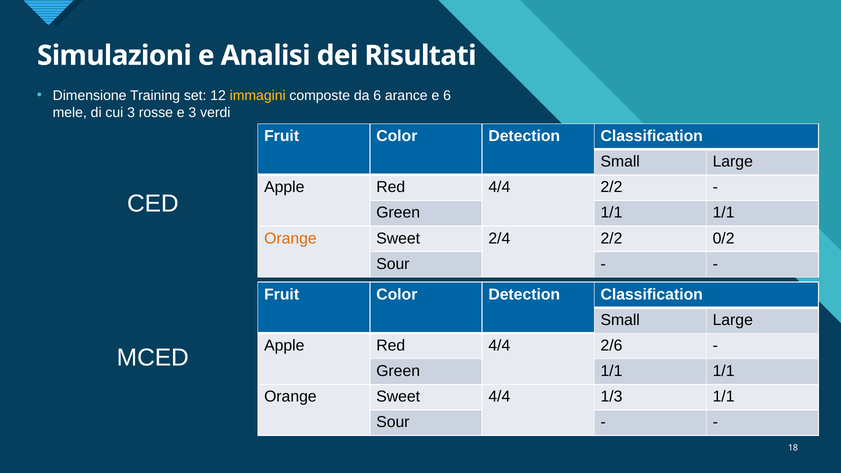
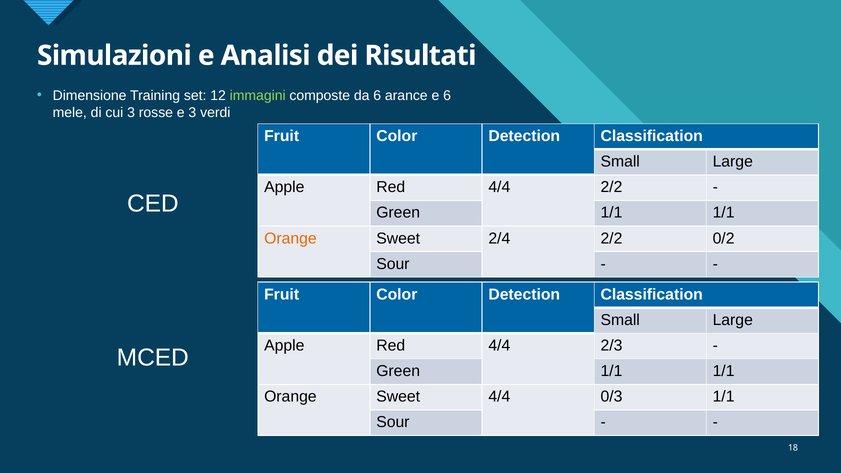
immagini colour: yellow -> light green
2/6: 2/6 -> 2/3
1/3: 1/3 -> 0/3
